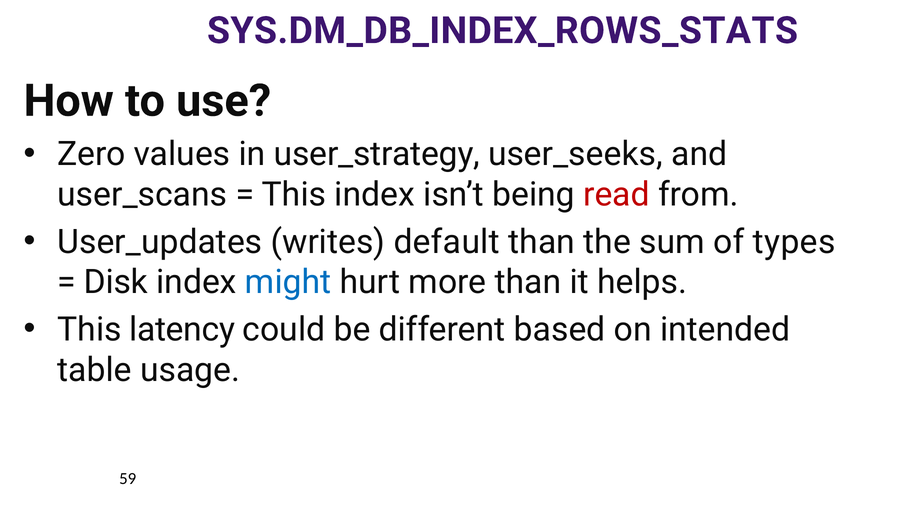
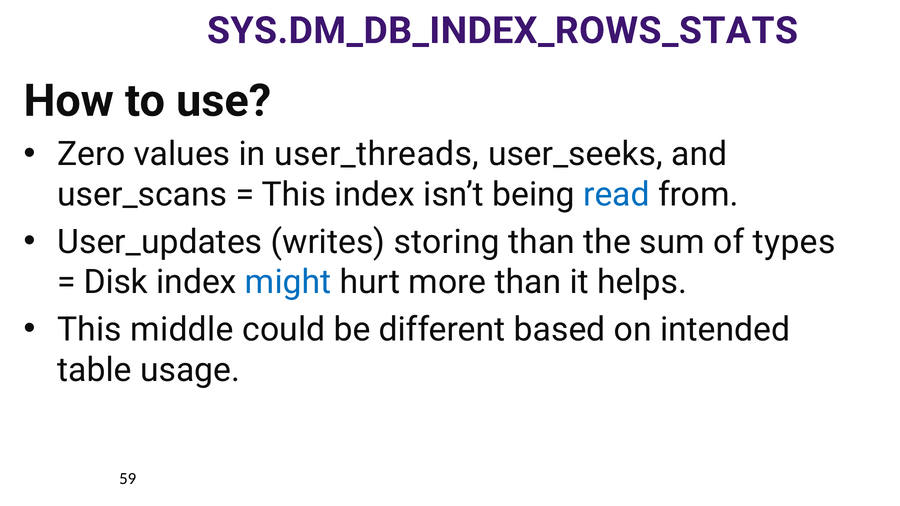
user_strategy: user_strategy -> user_threads
read colour: red -> blue
default: default -> storing
latency: latency -> middle
